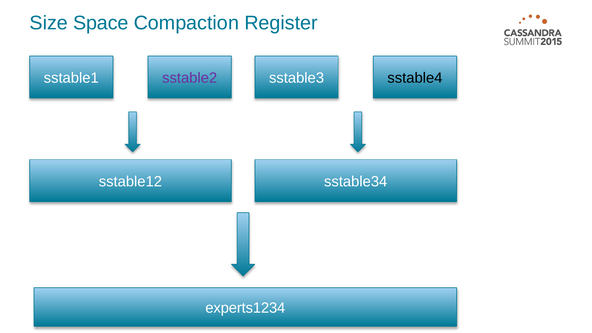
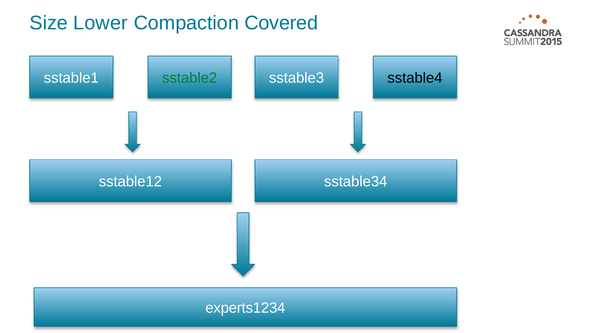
Space: Space -> Lower
Register: Register -> Covered
sstable2 colour: purple -> green
